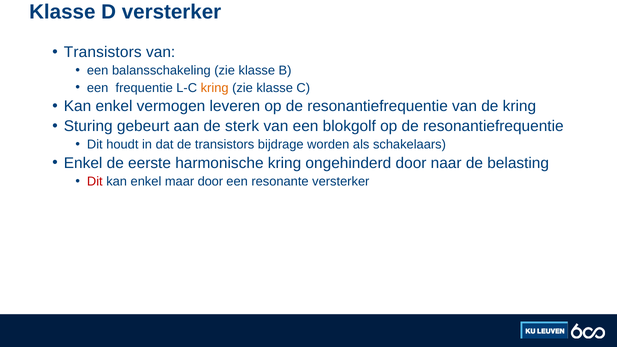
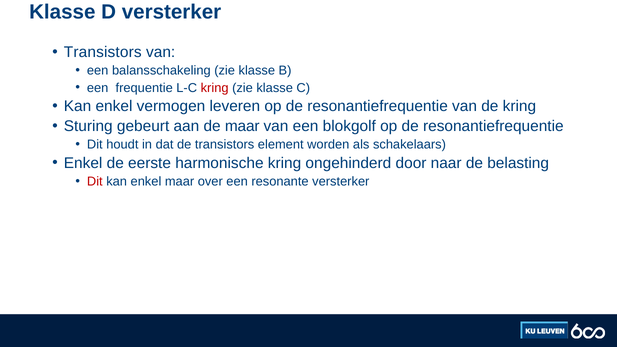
kring at (215, 88) colour: orange -> red
de sterk: sterk -> maar
bijdrage: bijdrage -> element
maar door: door -> over
